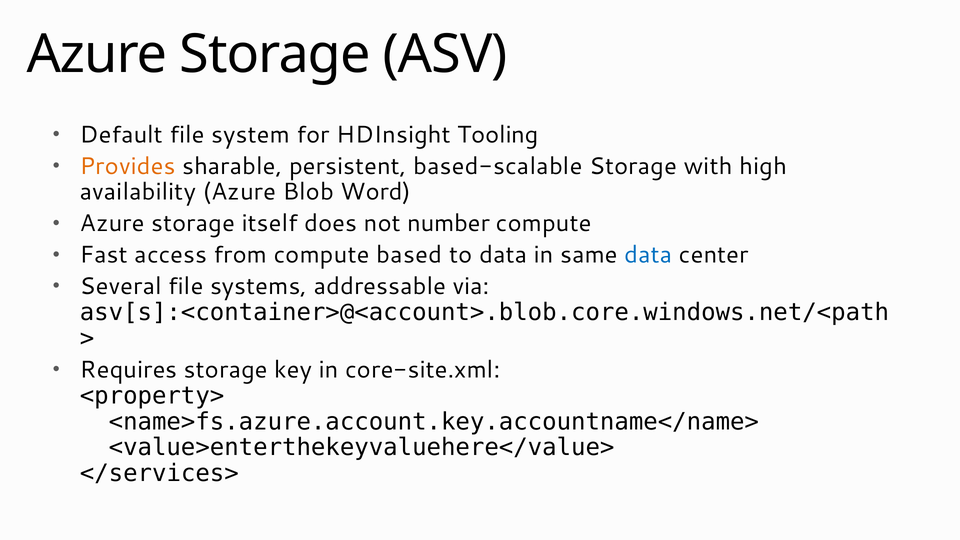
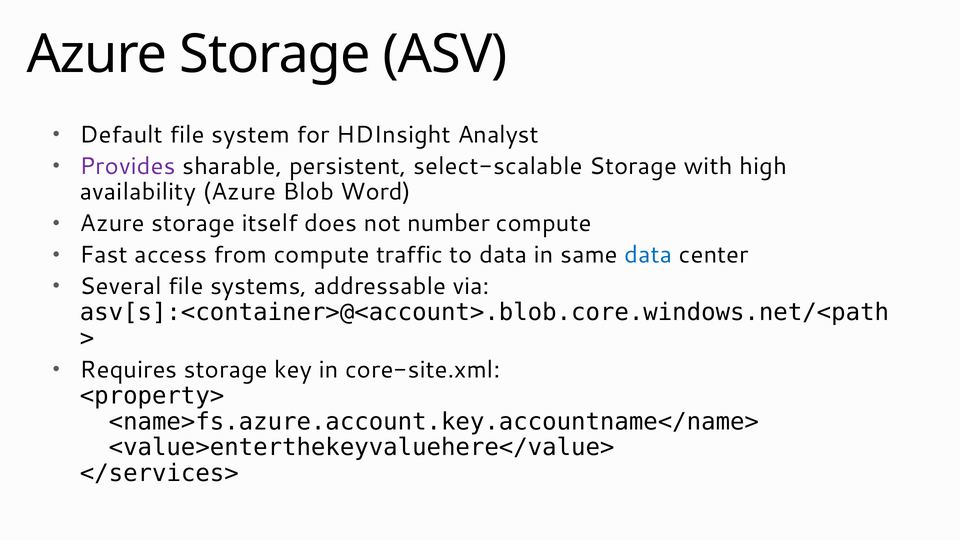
Tooling: Tooling -> Analyst
Provides colour: orange -> purple
based-scalable: based-scalable -> select-scalable
based: based -> traffic
